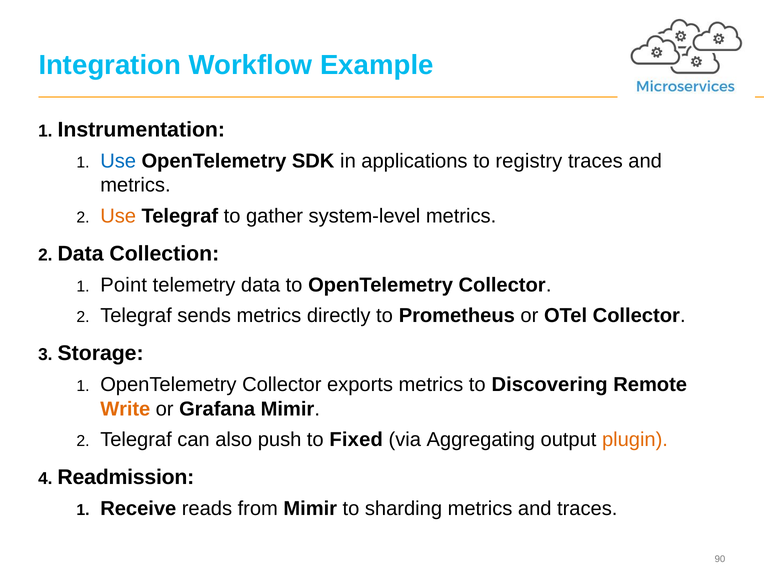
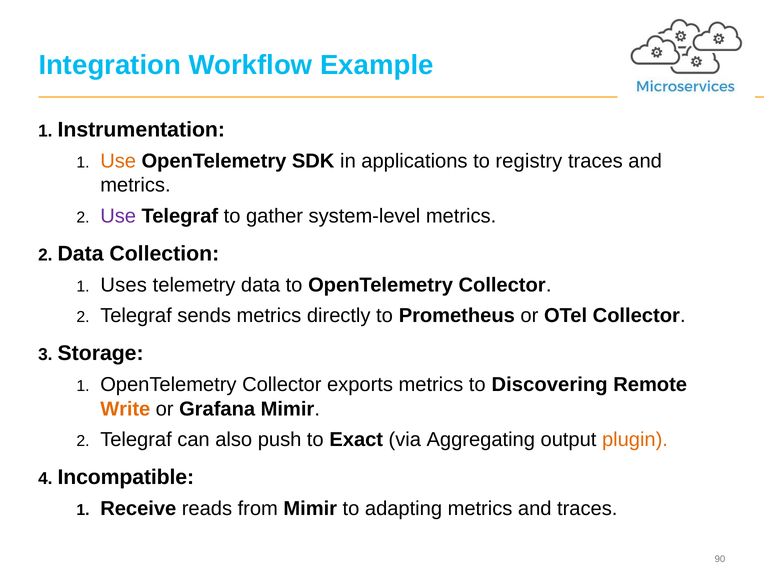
Use at (118, 161) colour: blue -> orange
Use at (118, 216) colour: orange -> purple
Point: Point -> Uses
Fixed: Fixed -> Exact
Readmission: Readmission -> Incompatible
sharding: sharding -> adapting
